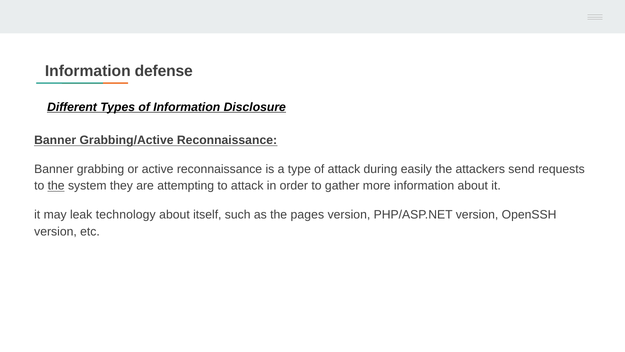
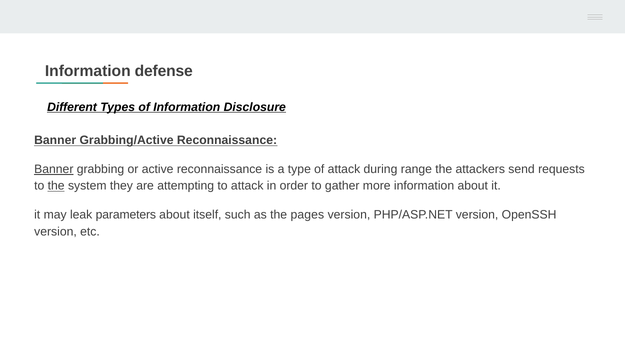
Banner at (54, 169) underline: none -> present
easily: easily -> range
technology: technology -> parameters
